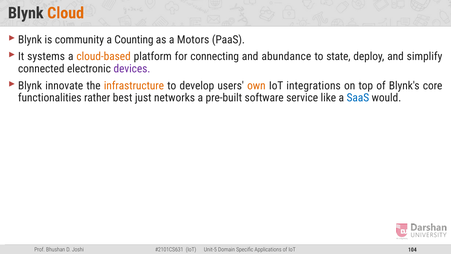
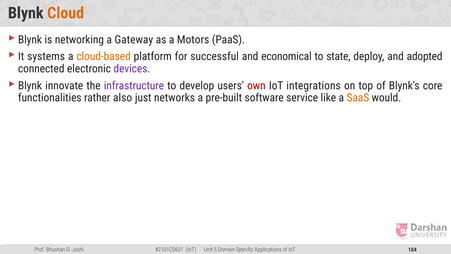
community: community -> networking
Counting: Counting -> Gateway
connecting: connecting -> successful
abundance: abundance -> economical
simplify: simplify -> adopted
infrastructure colour: orange -> purple
own colour: orange -> red
best: best -> also
SaaS colour: blue -> orange
